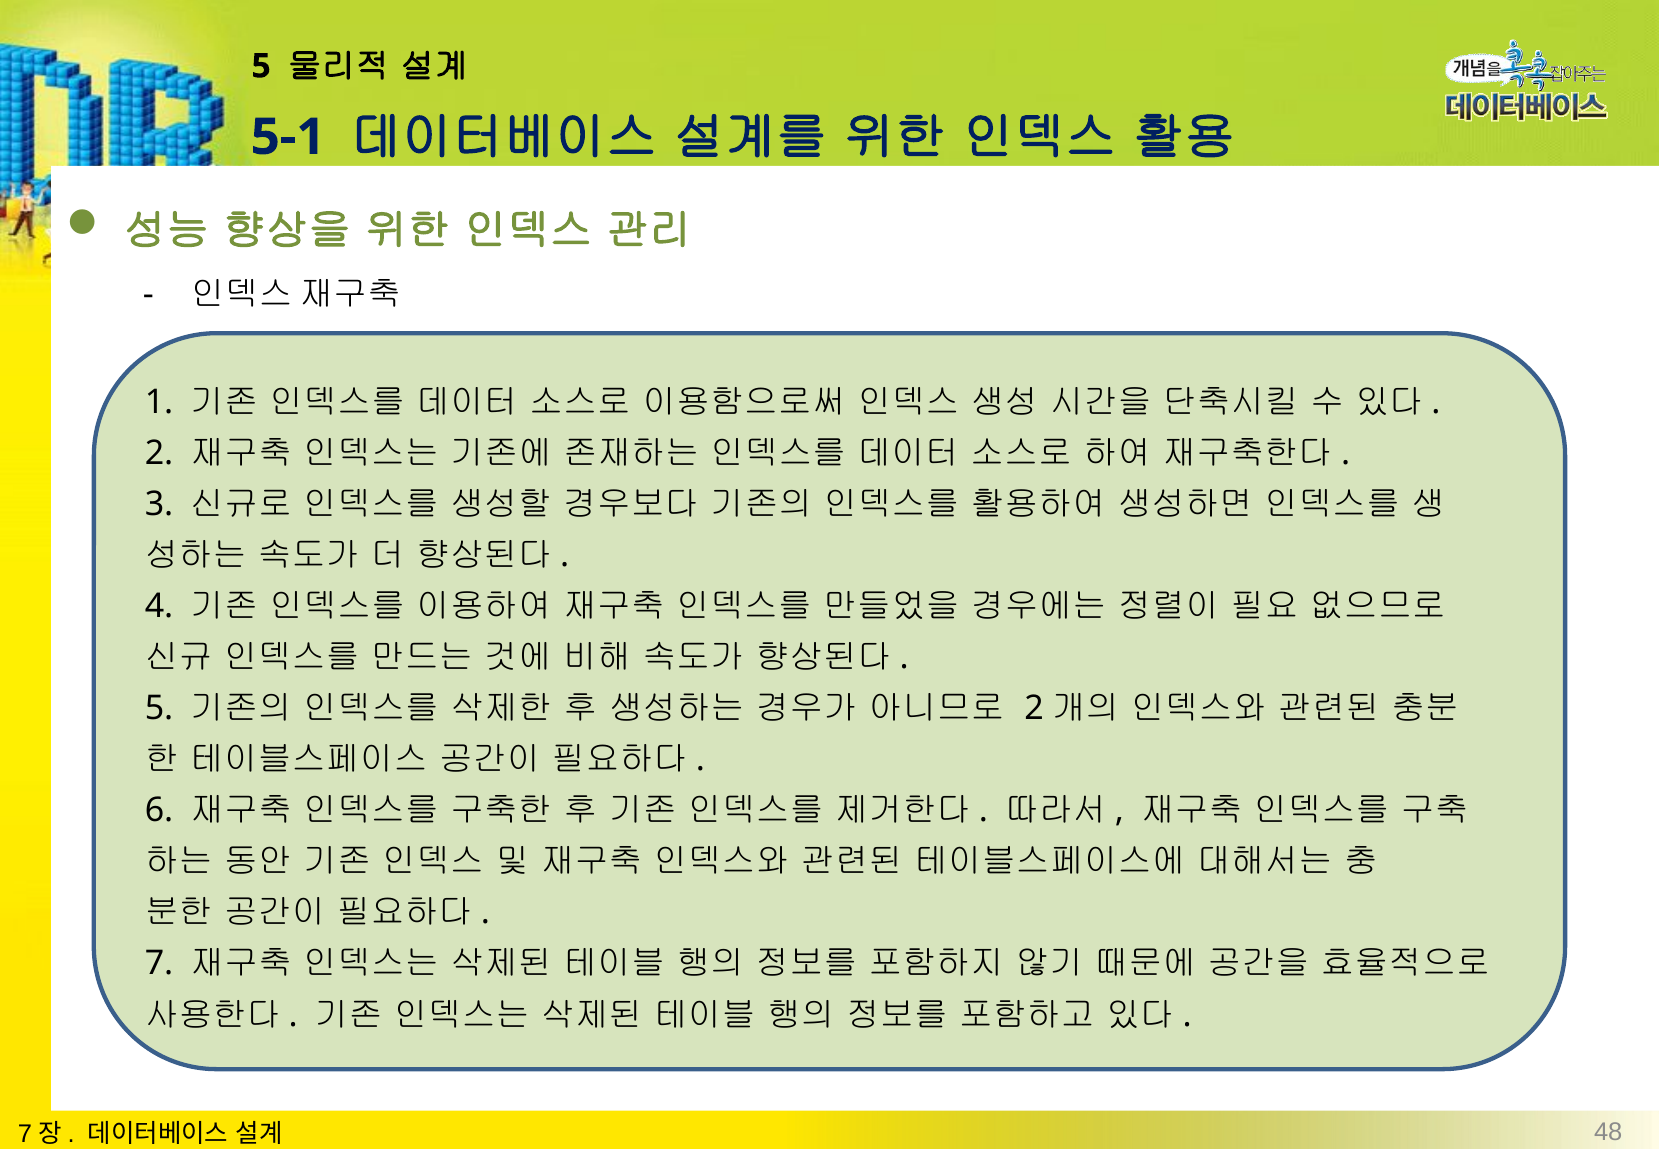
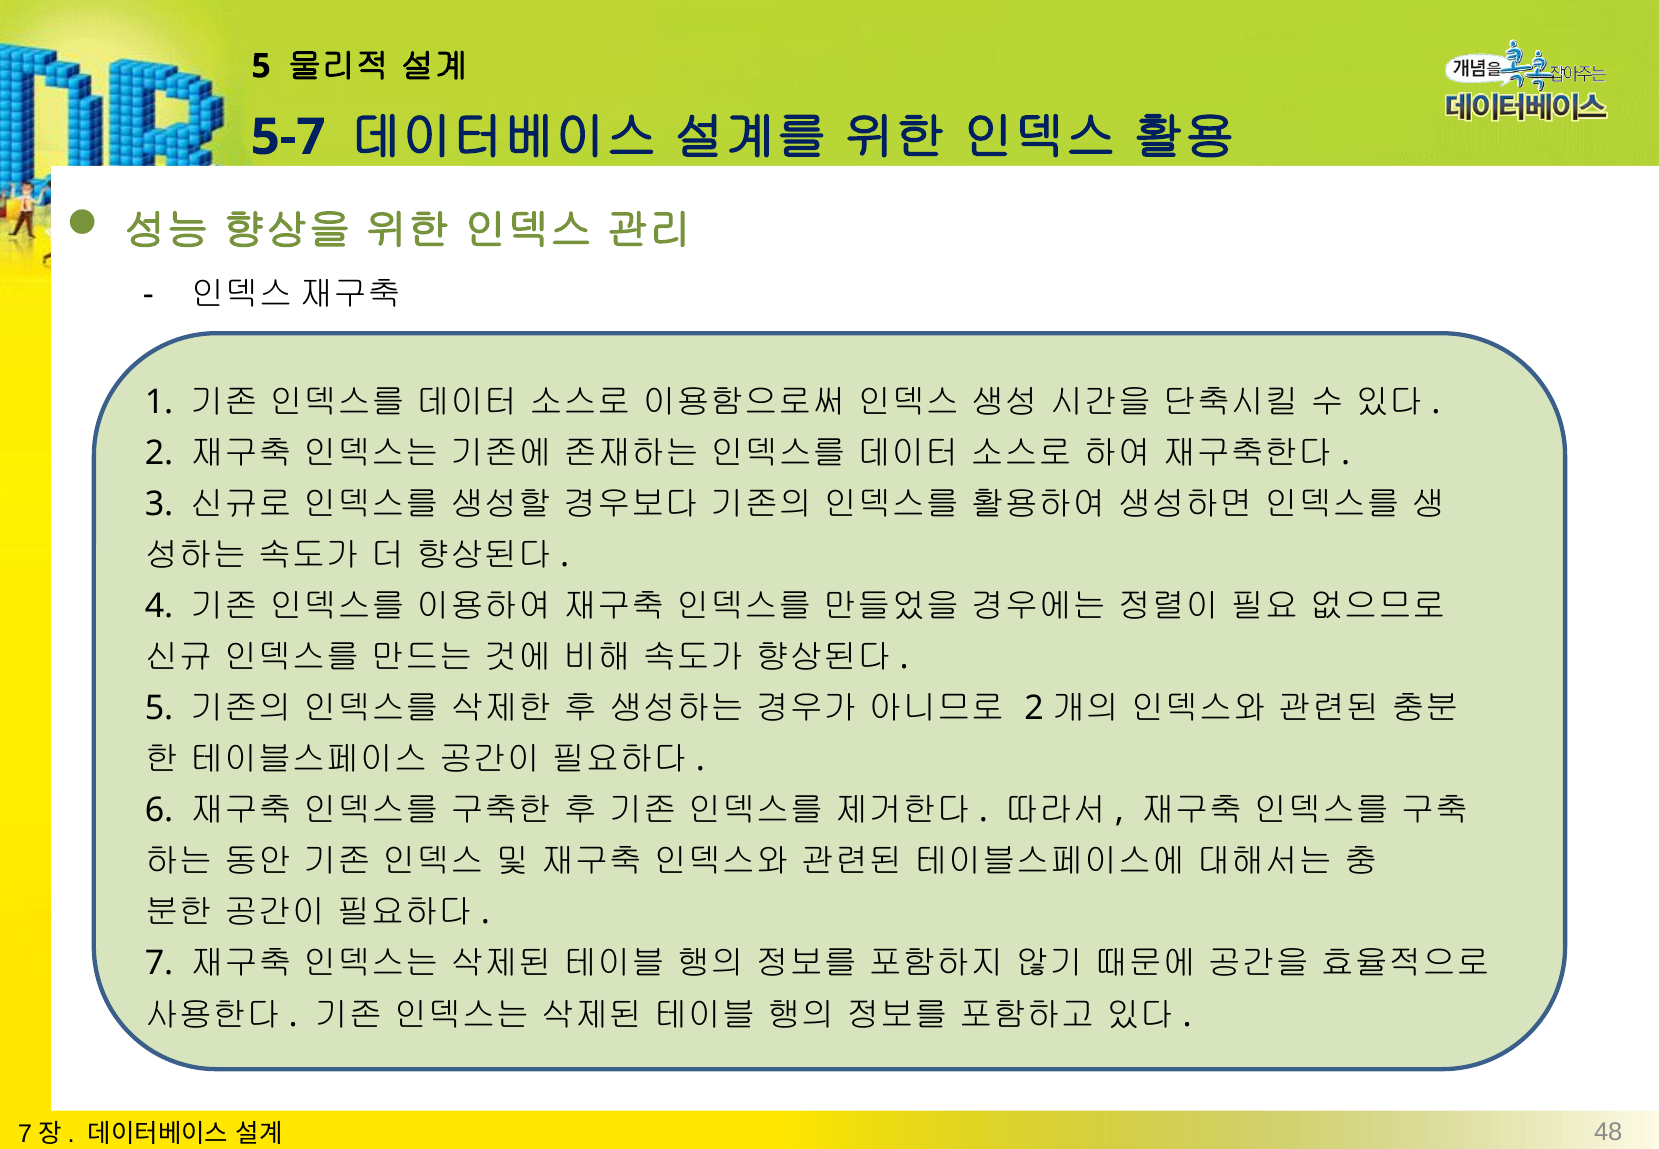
5-1: 5-1 -> 5-7
